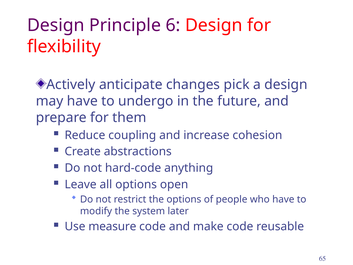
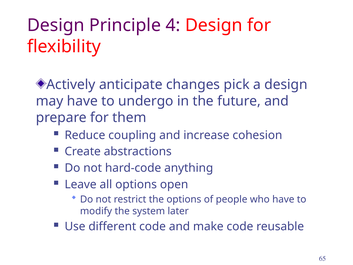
6: 6 -> 4
measure: measure -> different
